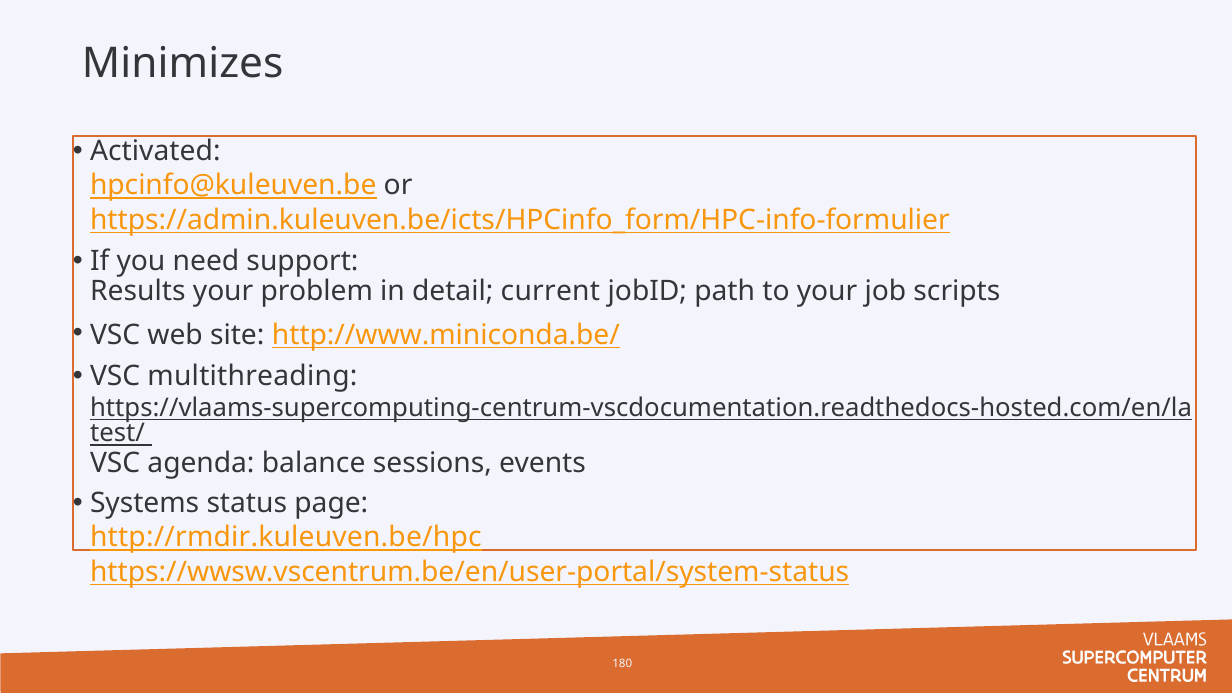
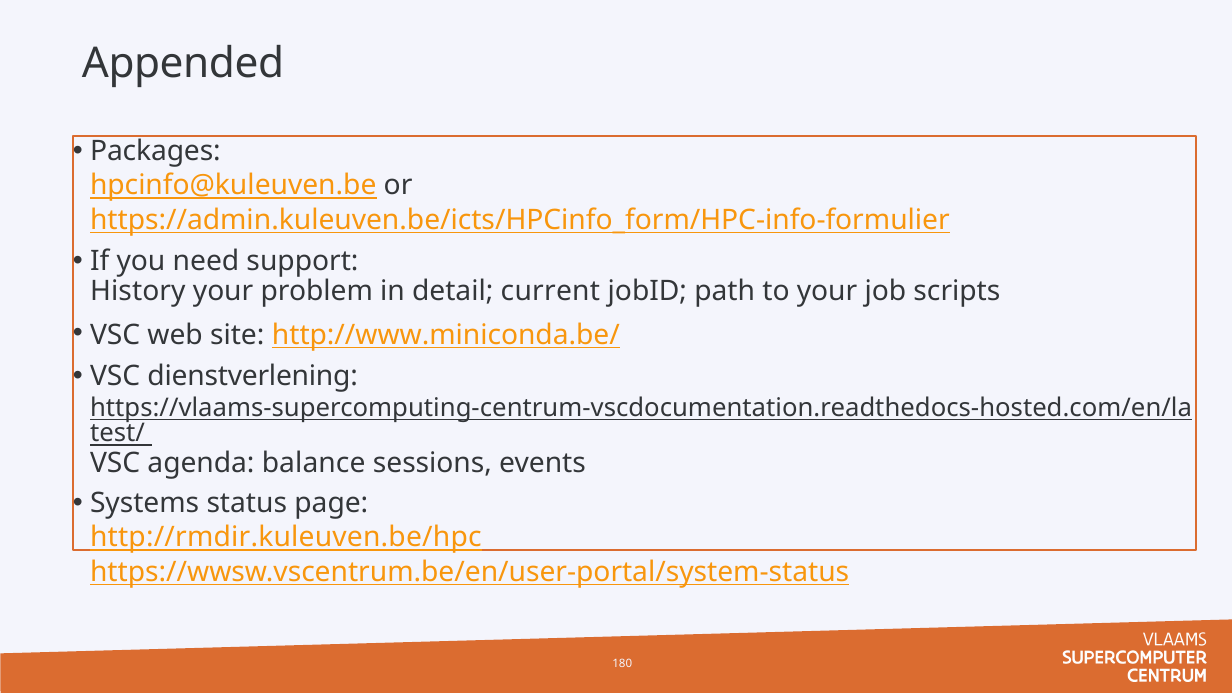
Minimizes: Minimizes -> Appended
Activated: Activated -> Packages
Results: Results -> History
multithreading: multithreading -> dienstverlening
